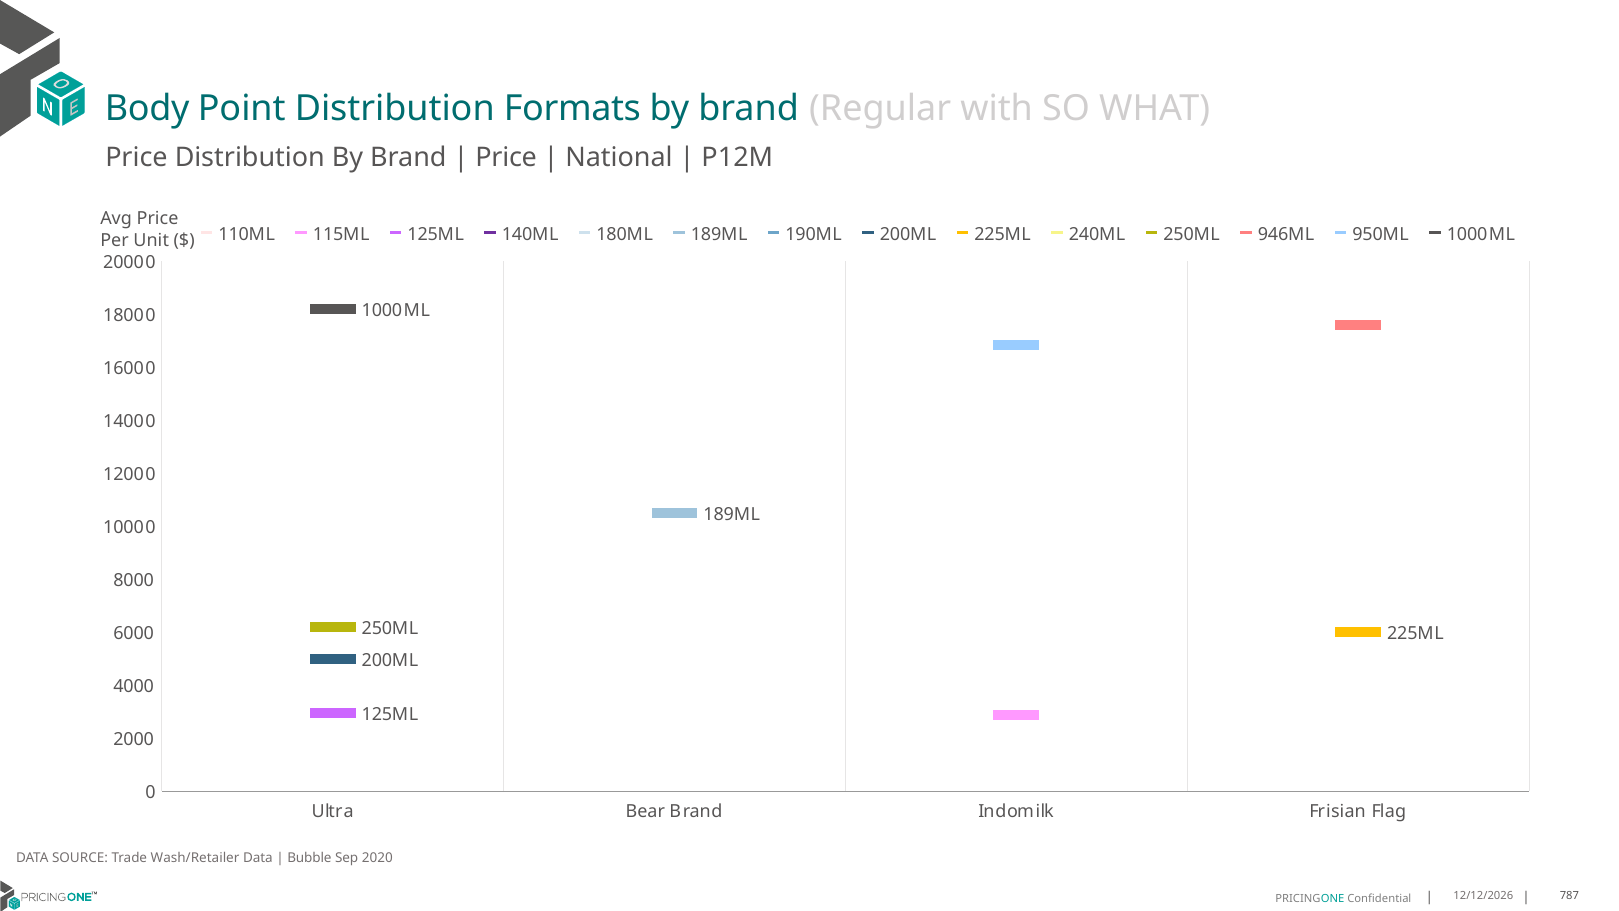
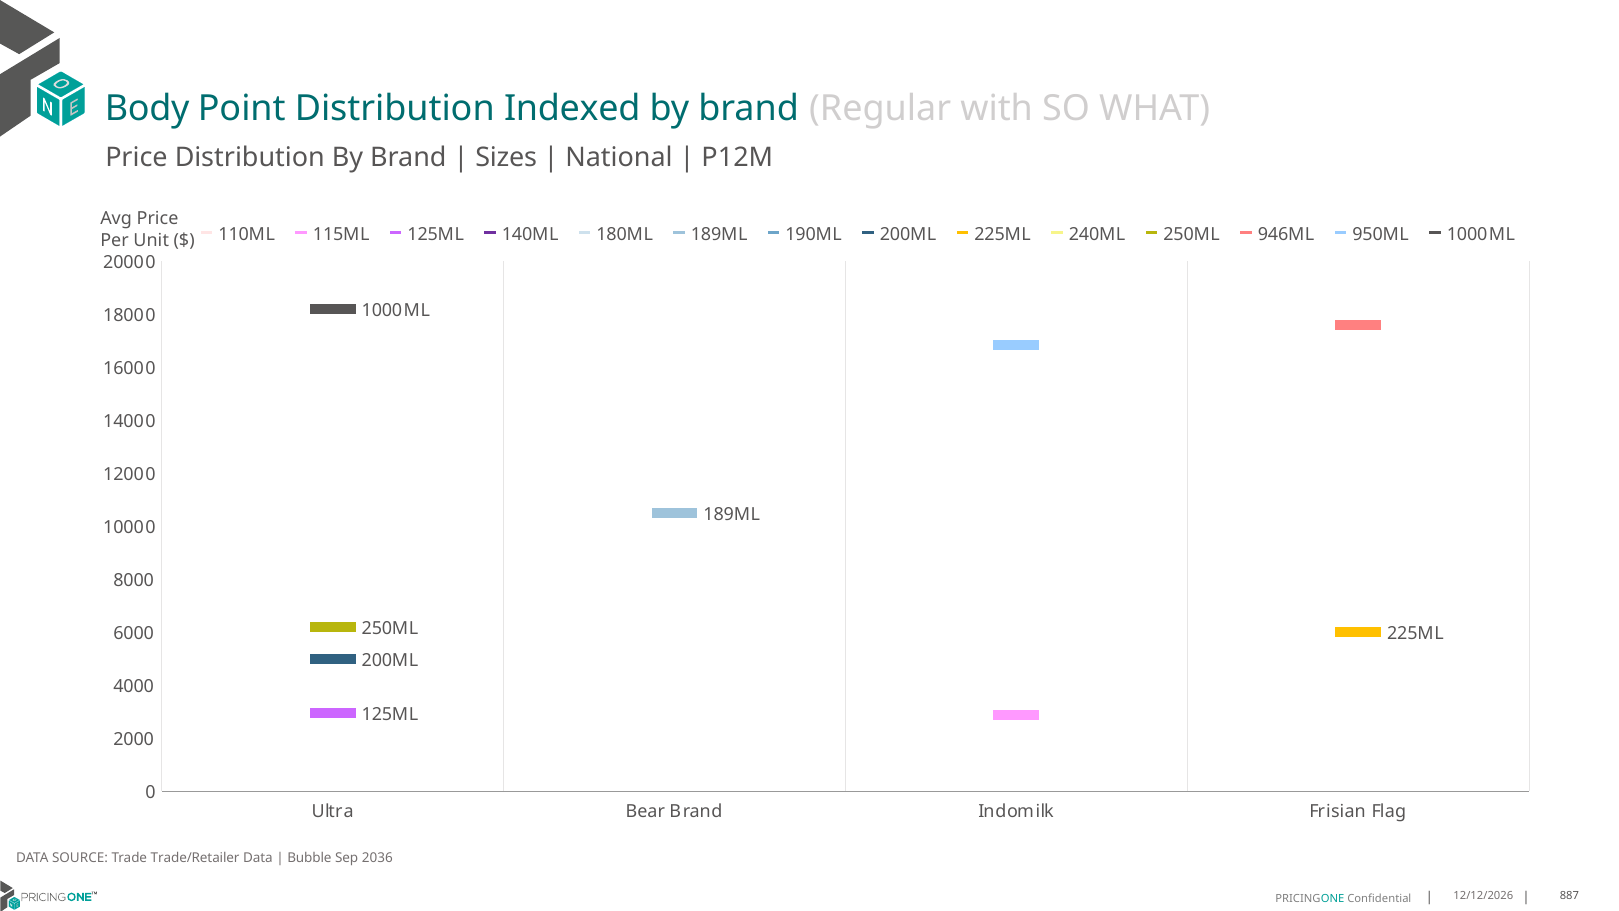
Formats: Formats -> Indexed
Price at (506, 158): Price -> Sizes
Wash/Retailer: Wash/Retailer -> Trade/Retailer
2020: 2020 -> 2036
787: 787 -> 887
